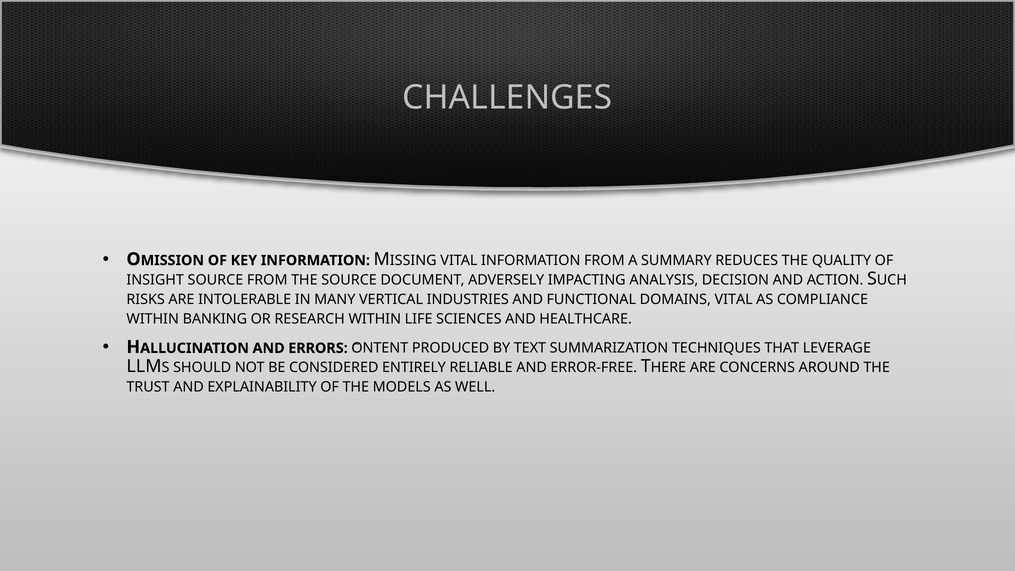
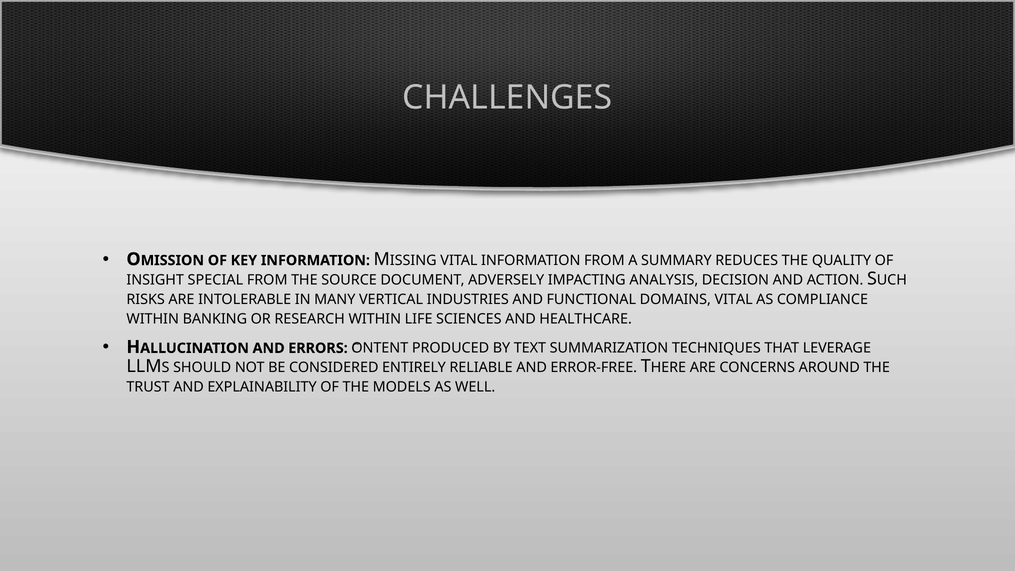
INSIGHT SOURCE: SOURCE -> SPECIAL
